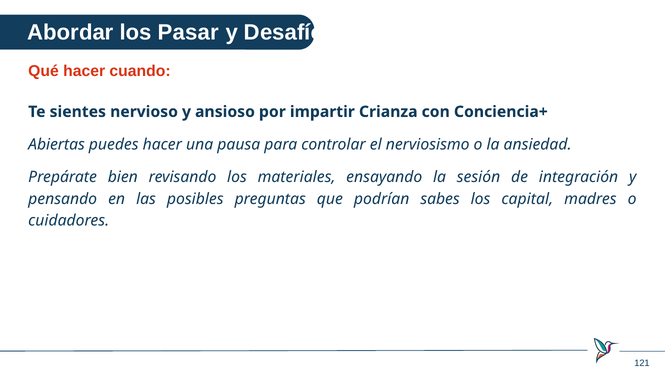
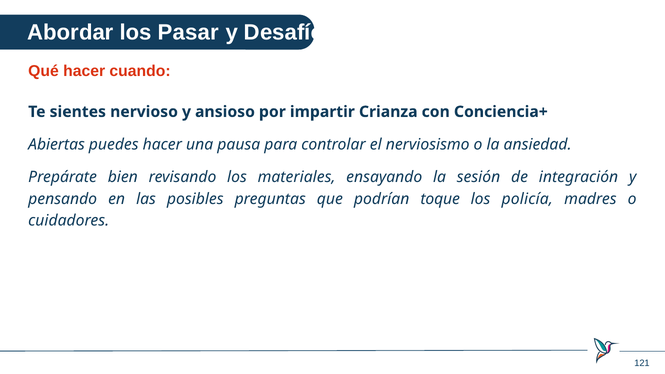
sabes: sabes -> toque
capital: capital -> policía
